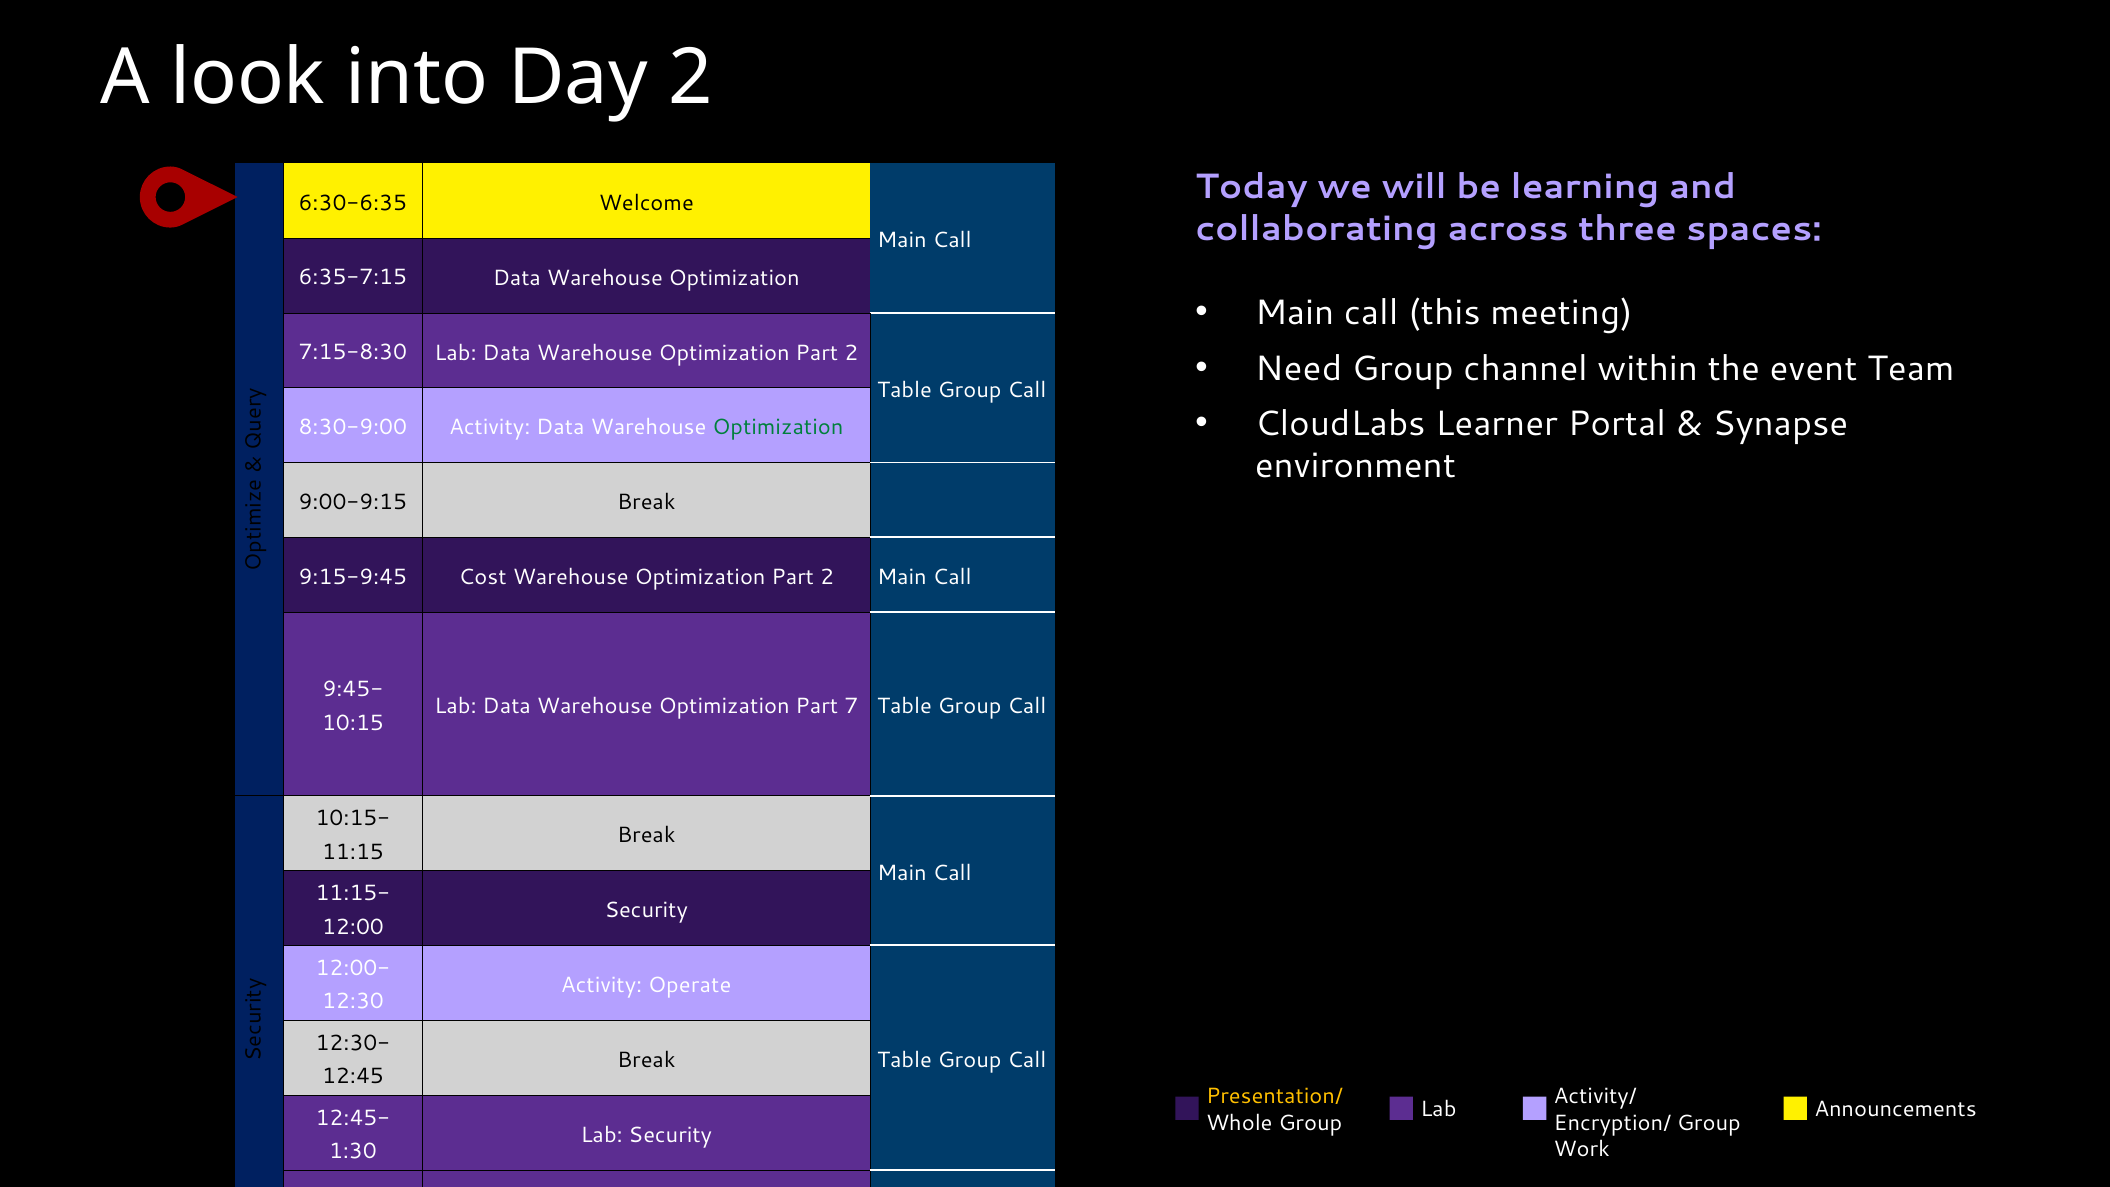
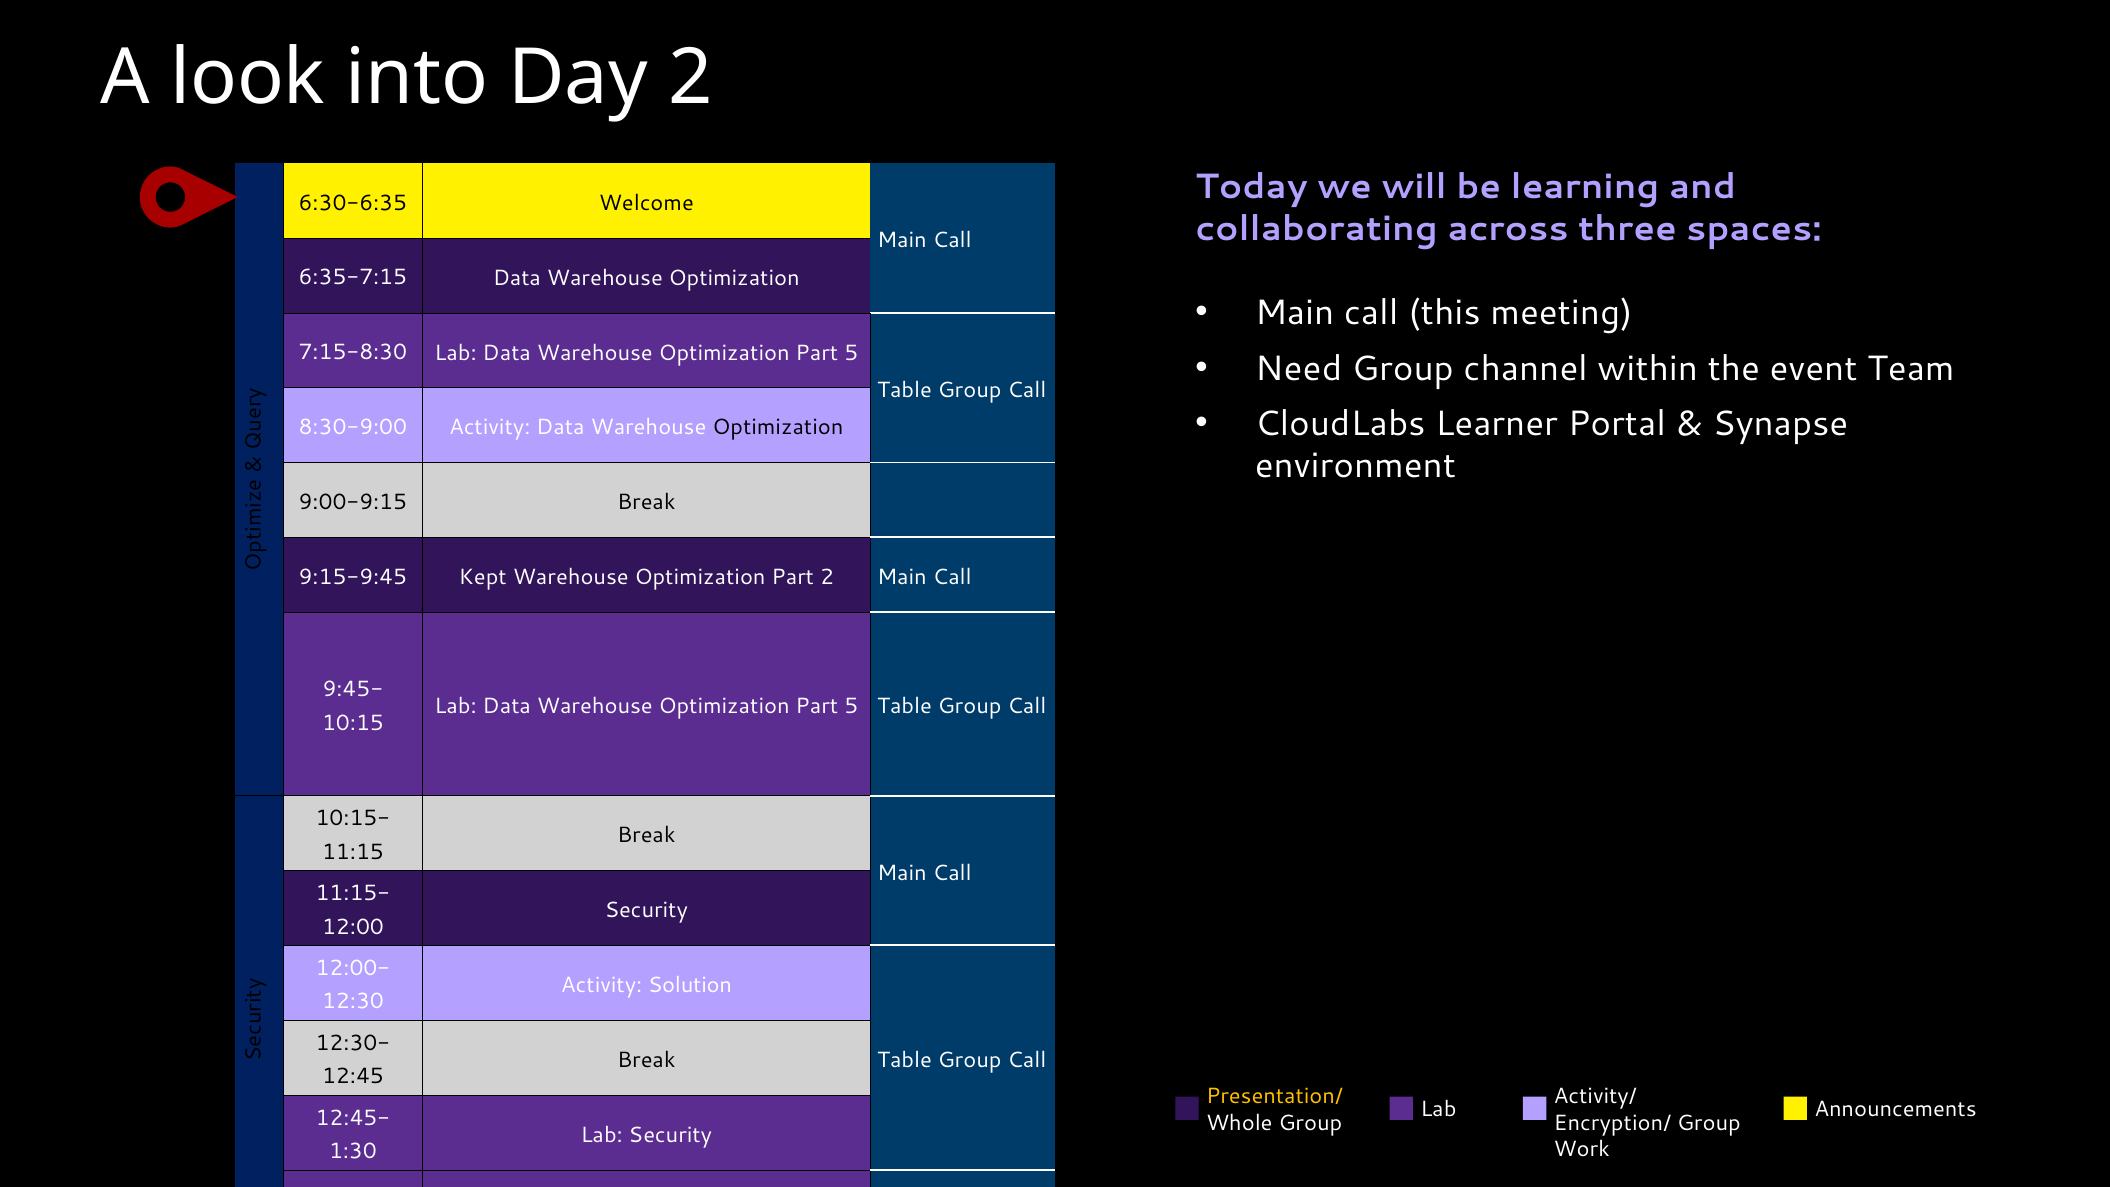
2 at (851, 353): 2 -> 5
Optimization at (778, 428) colour: green -> black
Cost: Cost -> Kept
7 at (851, 706): 7 -> 5
Operate: Operate -> Solution
